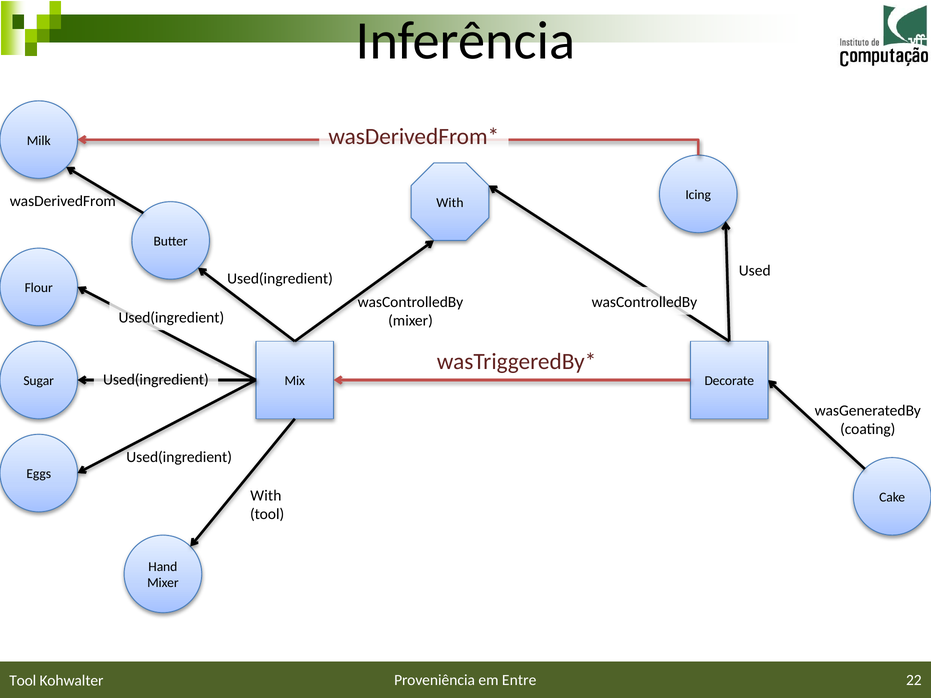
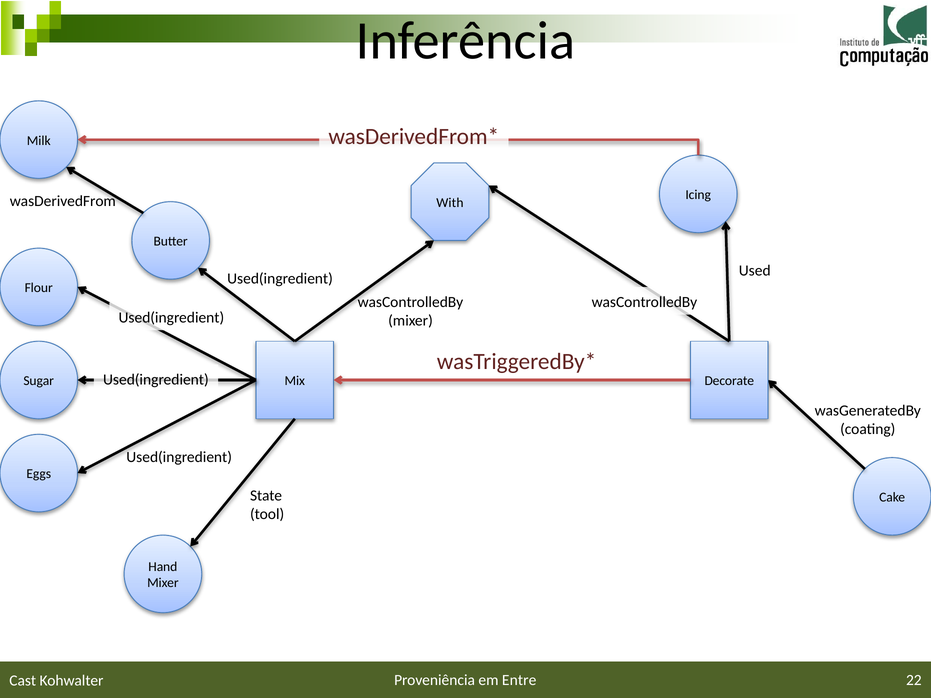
With at (266, 496): With -> State
Tool at (23, 681): Tool -> Cast
